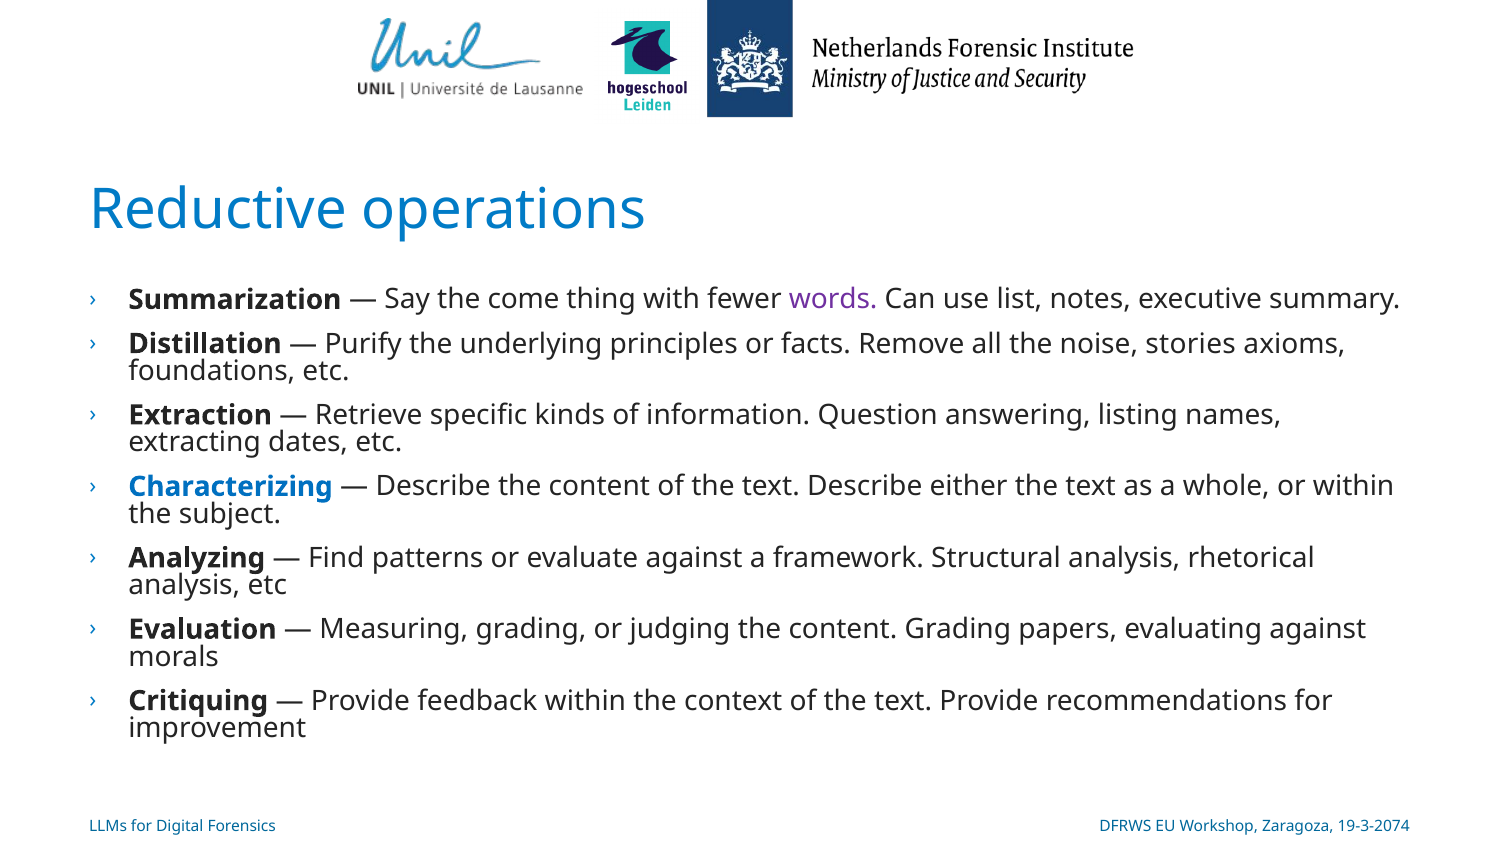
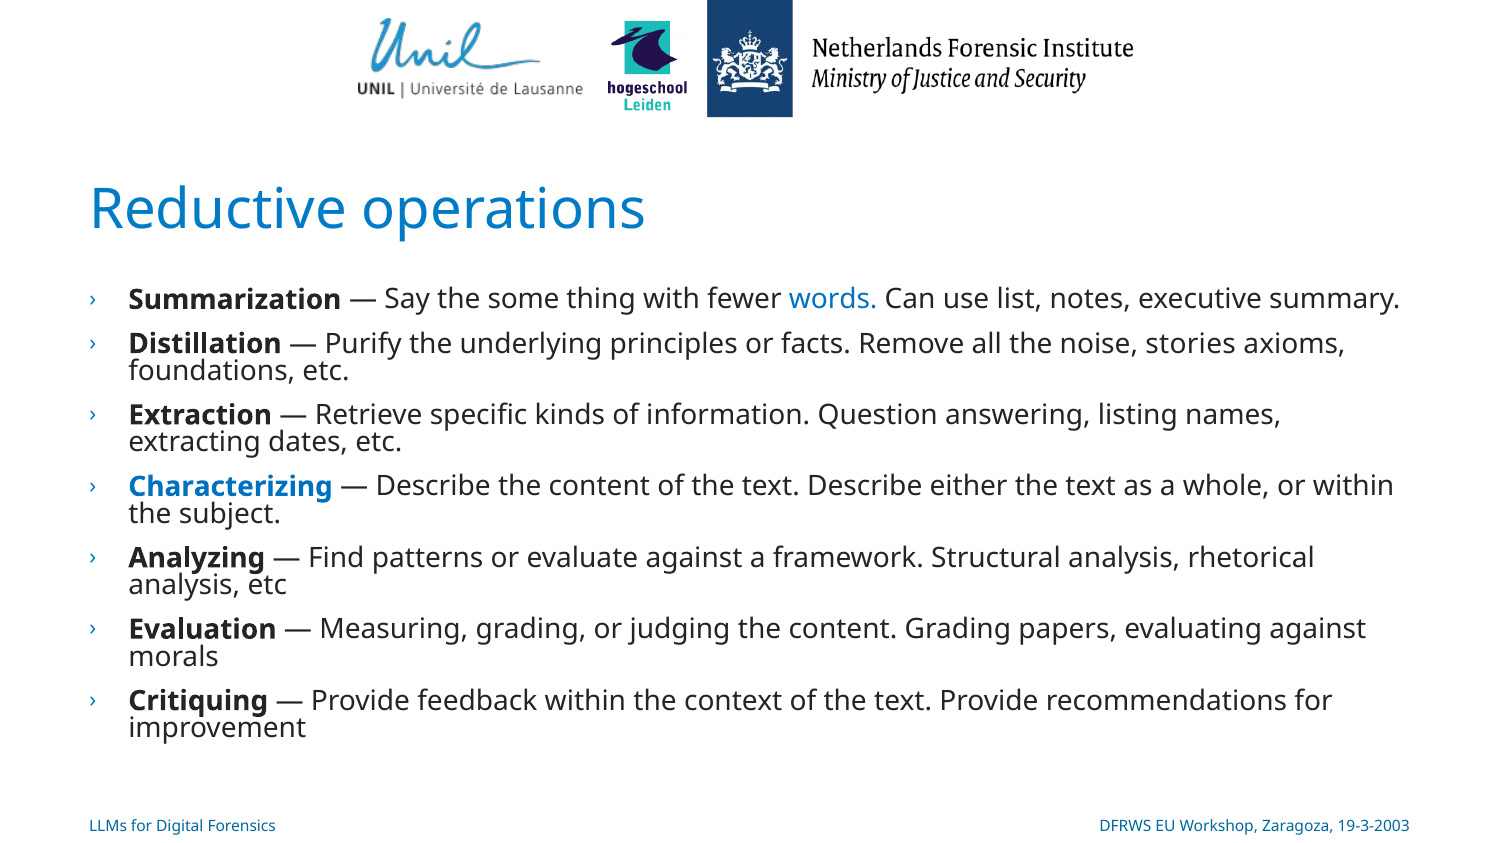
come: come -> some
words colour: purple -> blue
19-3-2074: 19-3-2074 -> 19-3-2003
